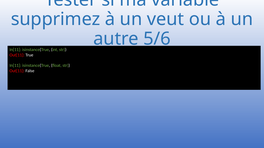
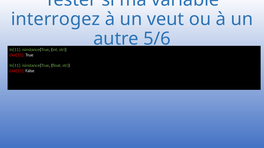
supprimez: supprimez -> interrogez
